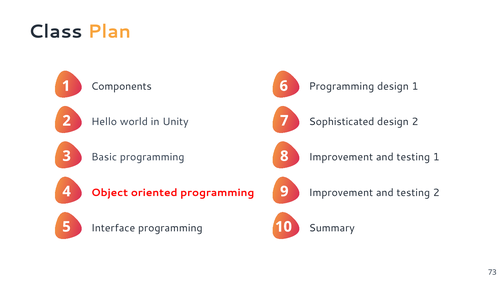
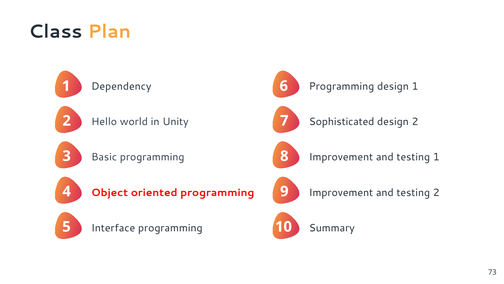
Components: Components -> Dependency
